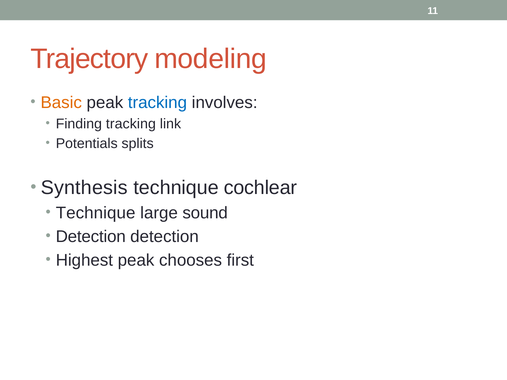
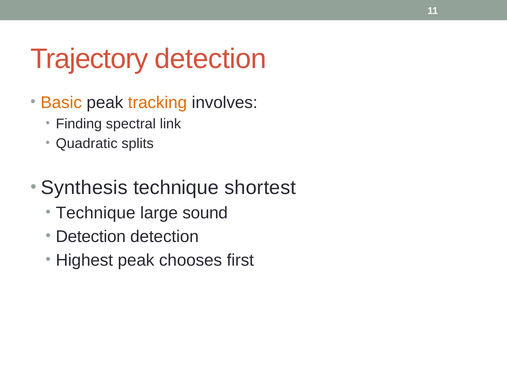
Trajectory modeling: modeling -> detection
tracking at (157, 103) colour: blue -> orange
Finding tracking: tracking -> spectral
Potentials: Potentials -> Quadratic
cochlear: cochlear -> shortest
